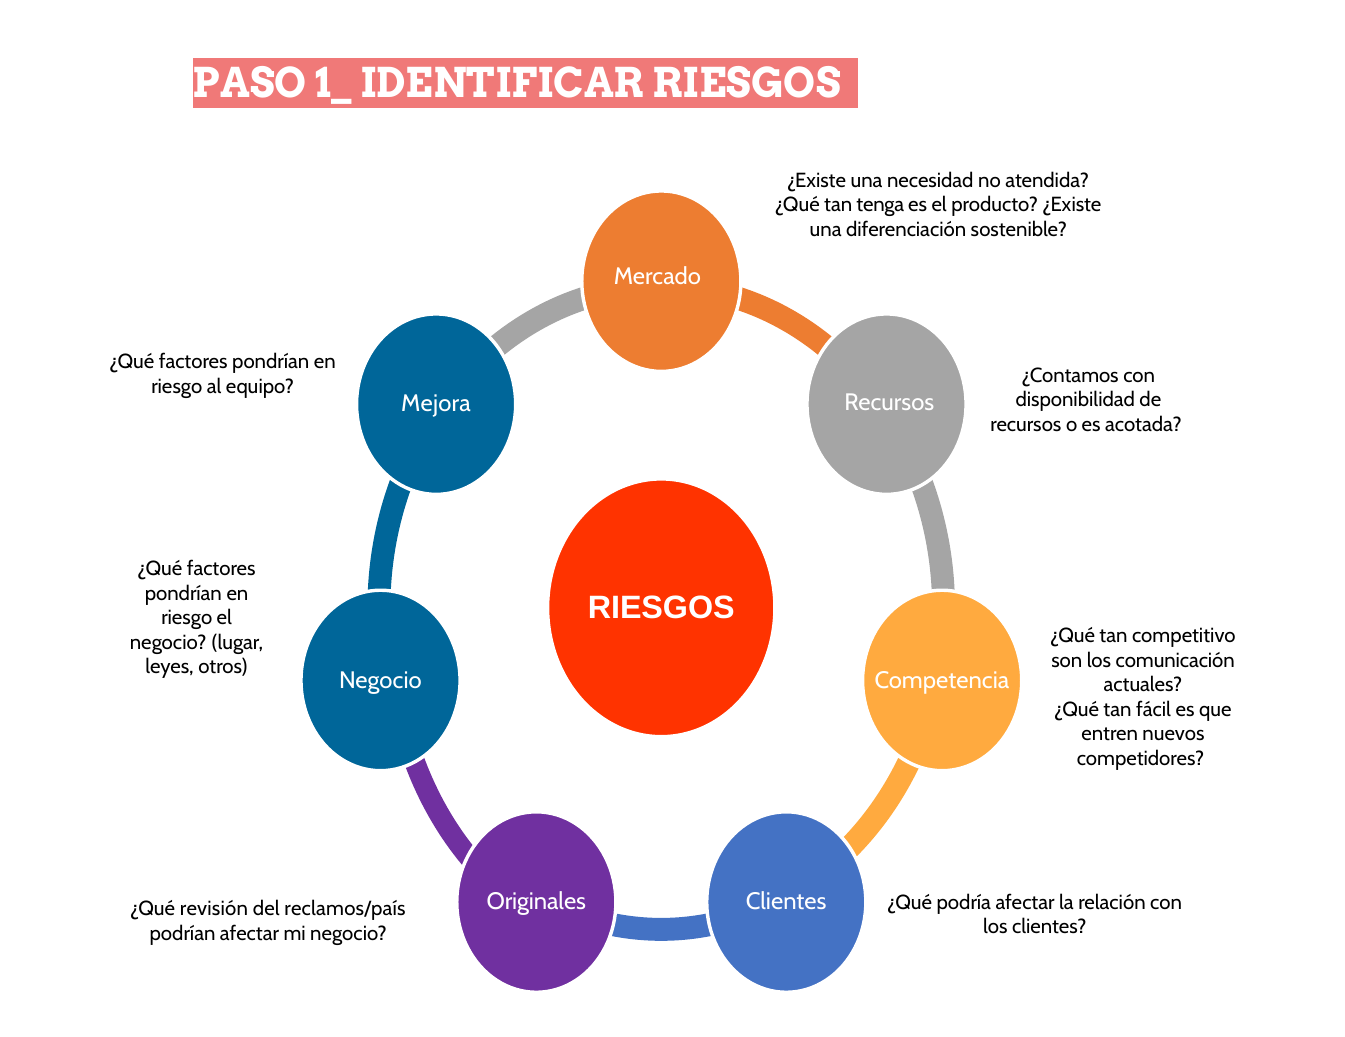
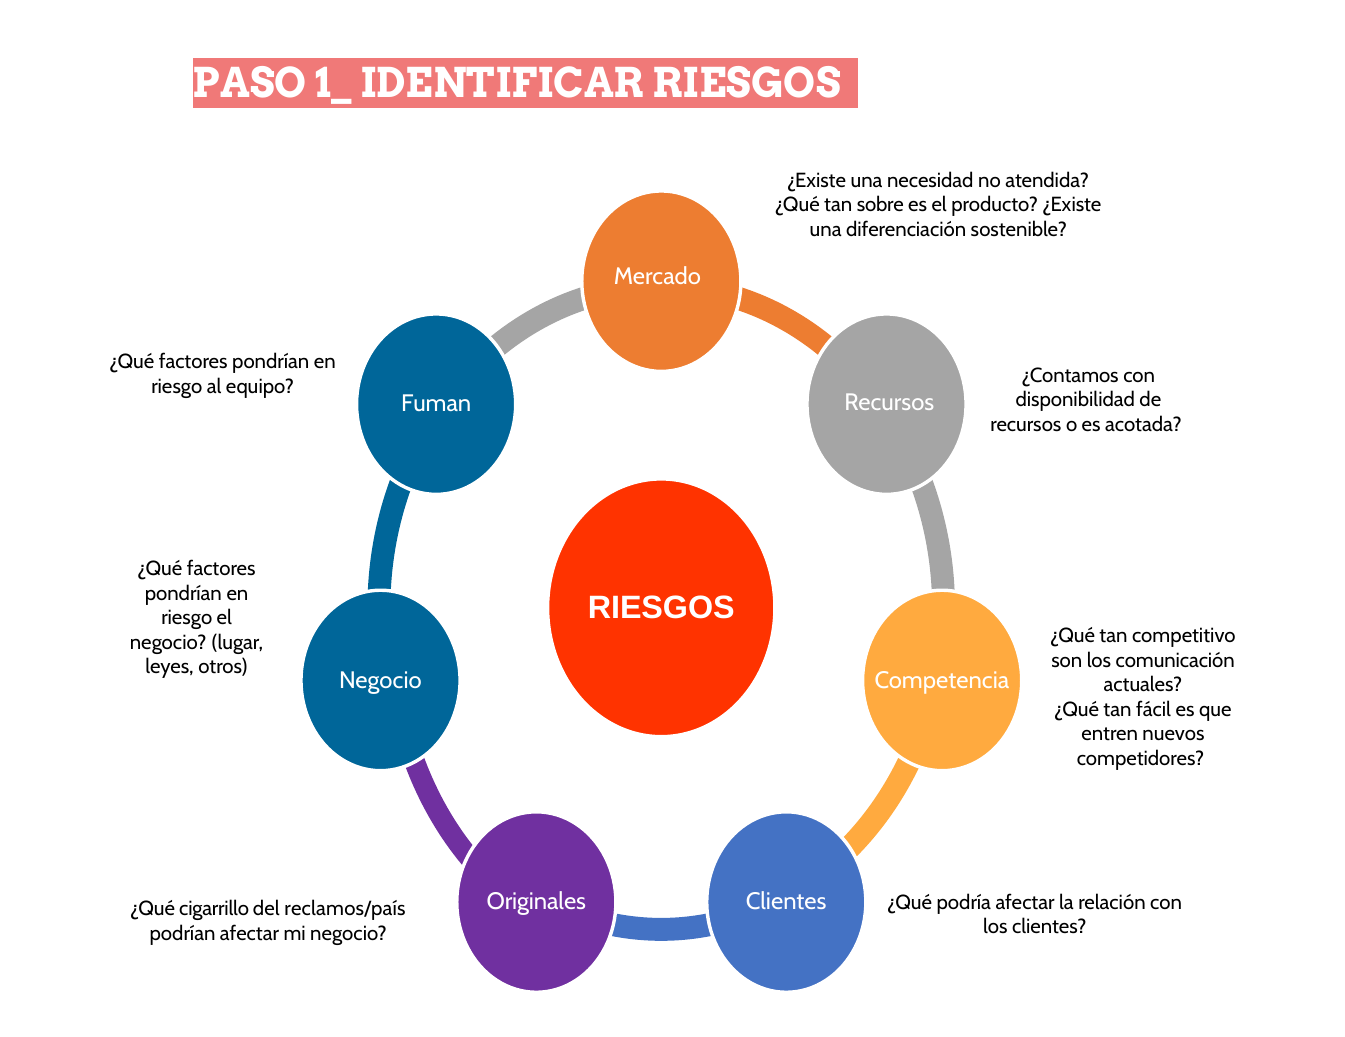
tenga: tenga -> sobre
Mejora: Mejora -> Fuman
revisión: revisión -> cigarrillo
